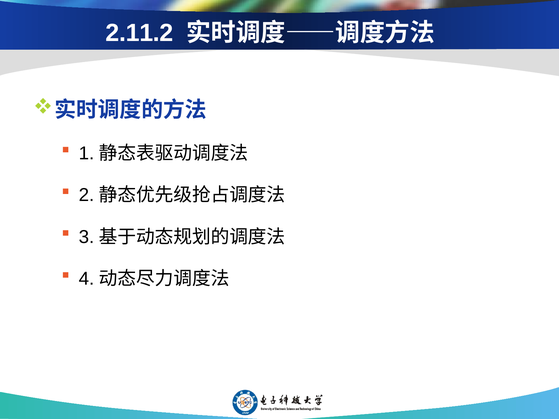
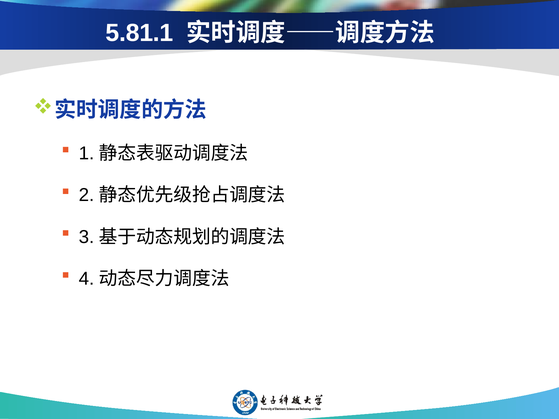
2.11.2: 2.11.2 -> 5.81.1
